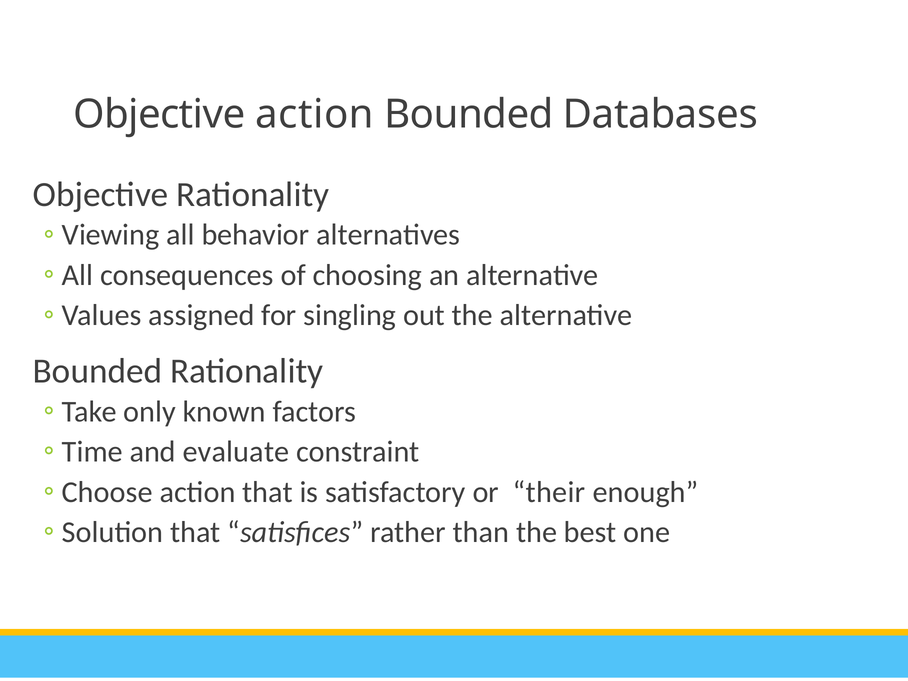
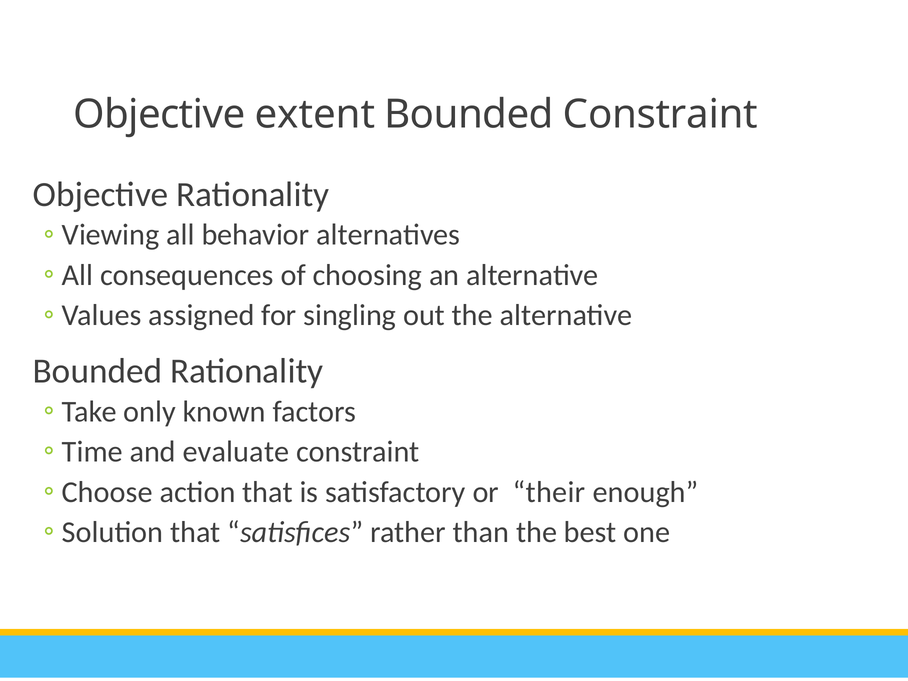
Objective action: action -> extent
Bounded Databases: Databases -> Constraint
